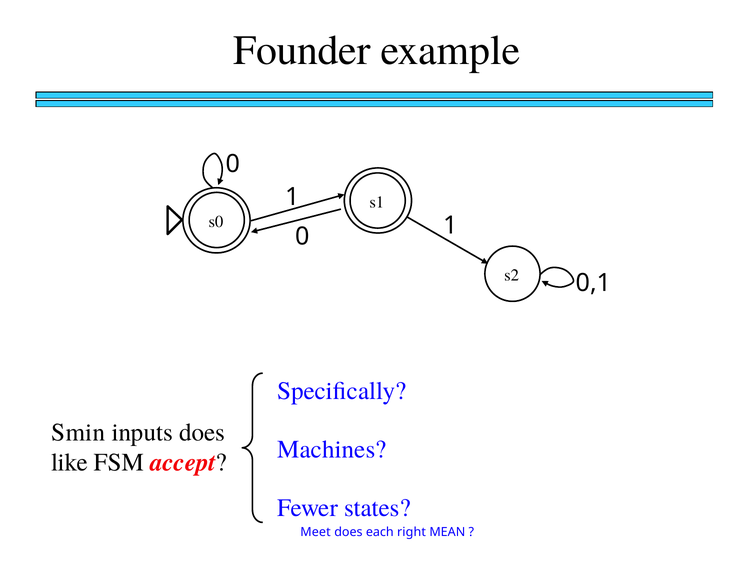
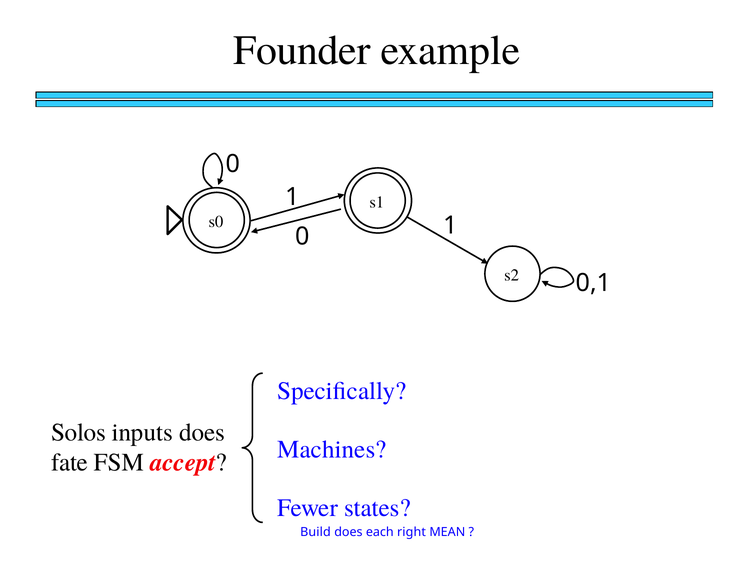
Smin: Smin -> Solos
like: like -> fate
Meet: Meet -> Build
